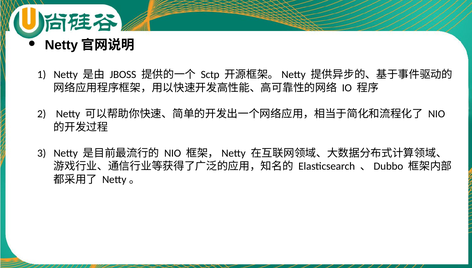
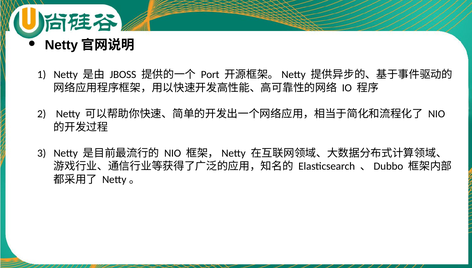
Sctp: Sctp -> Port
